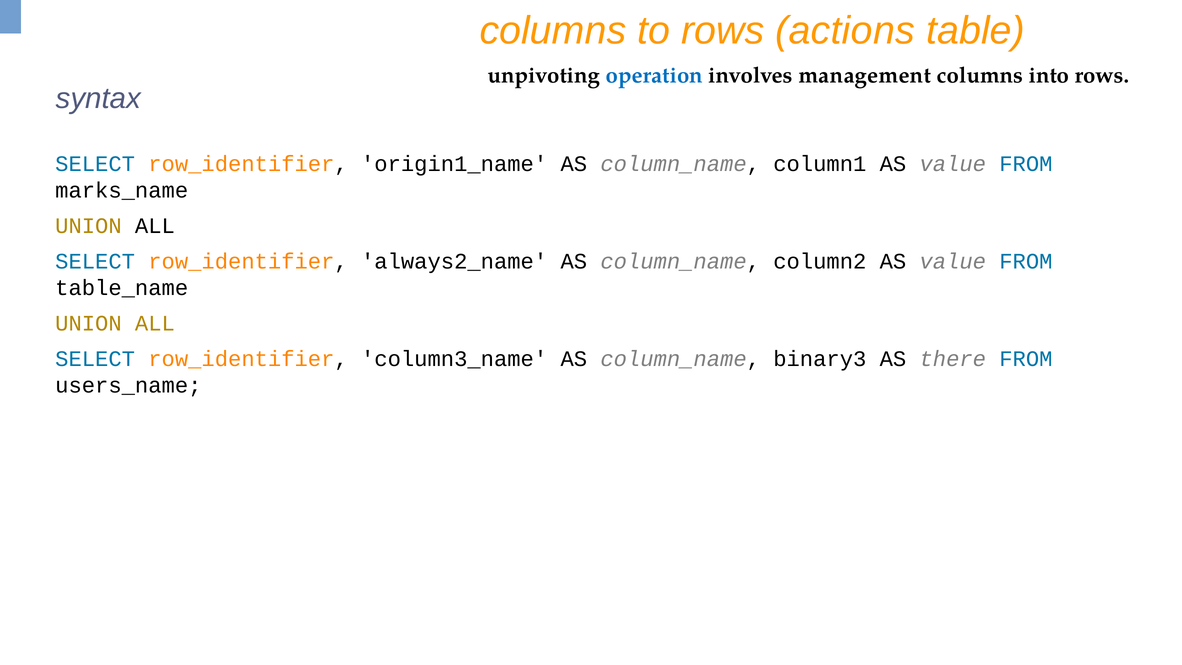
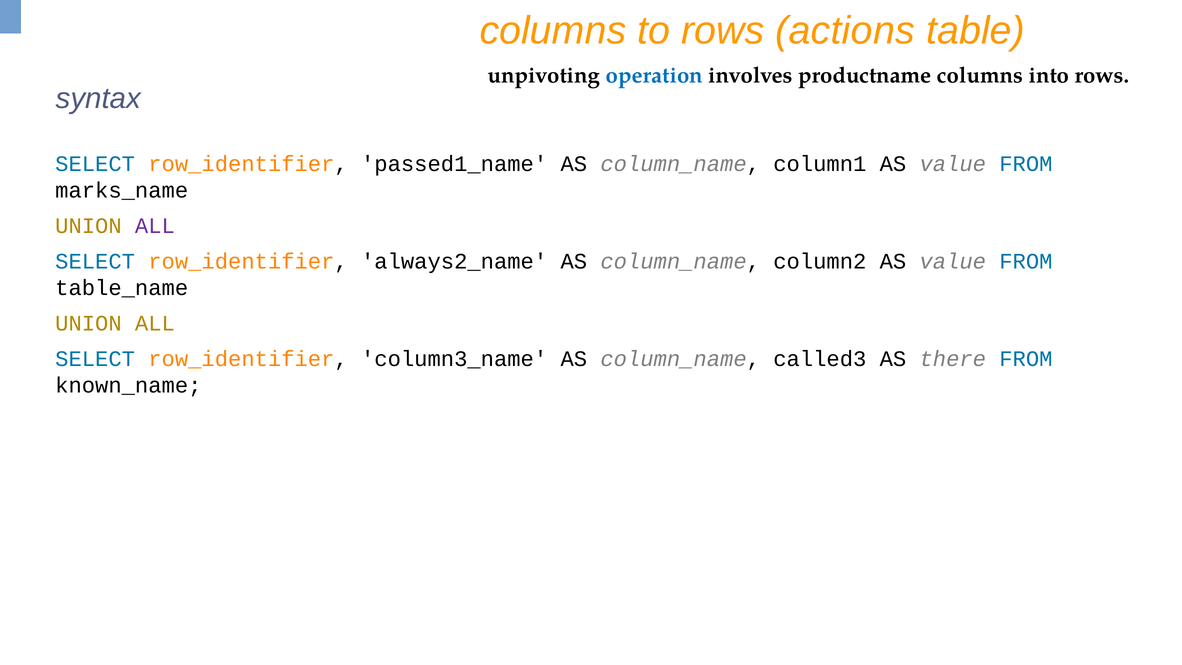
management: management -> productname
origin1_name: origin1_name -> passed1_name
ALL at (155, 226) colour: black -> purple
binary3: binary3 -> called3
users_name: users_name -> known_name
